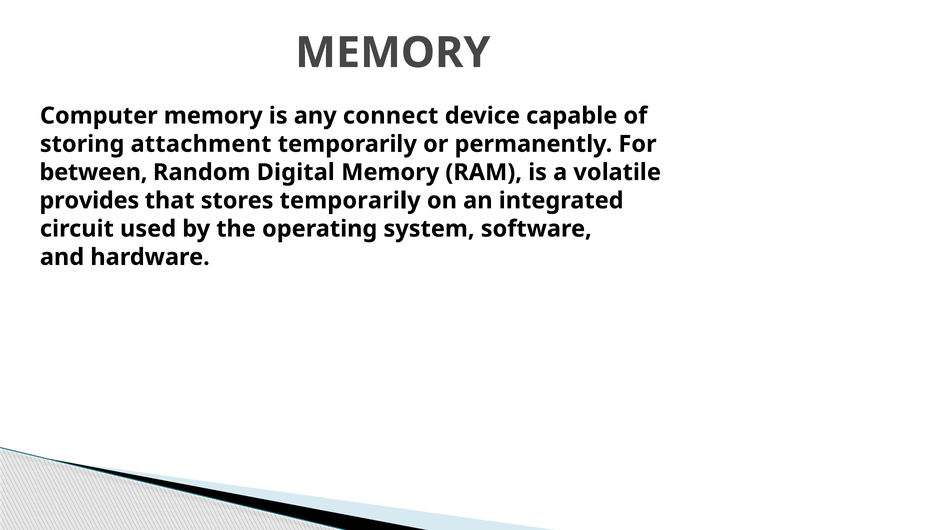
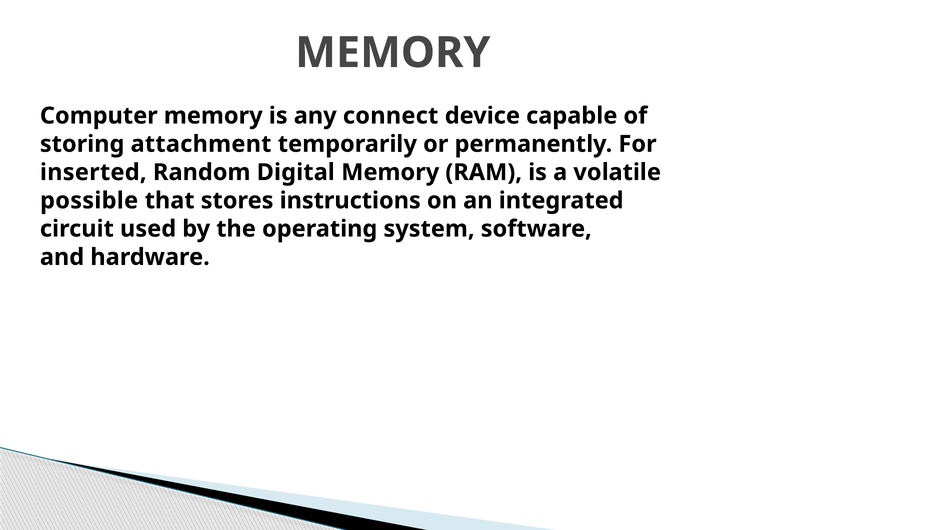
between: between -> inserted
provides: provides -> possible
stores temporarily: temporarily -> instructions
